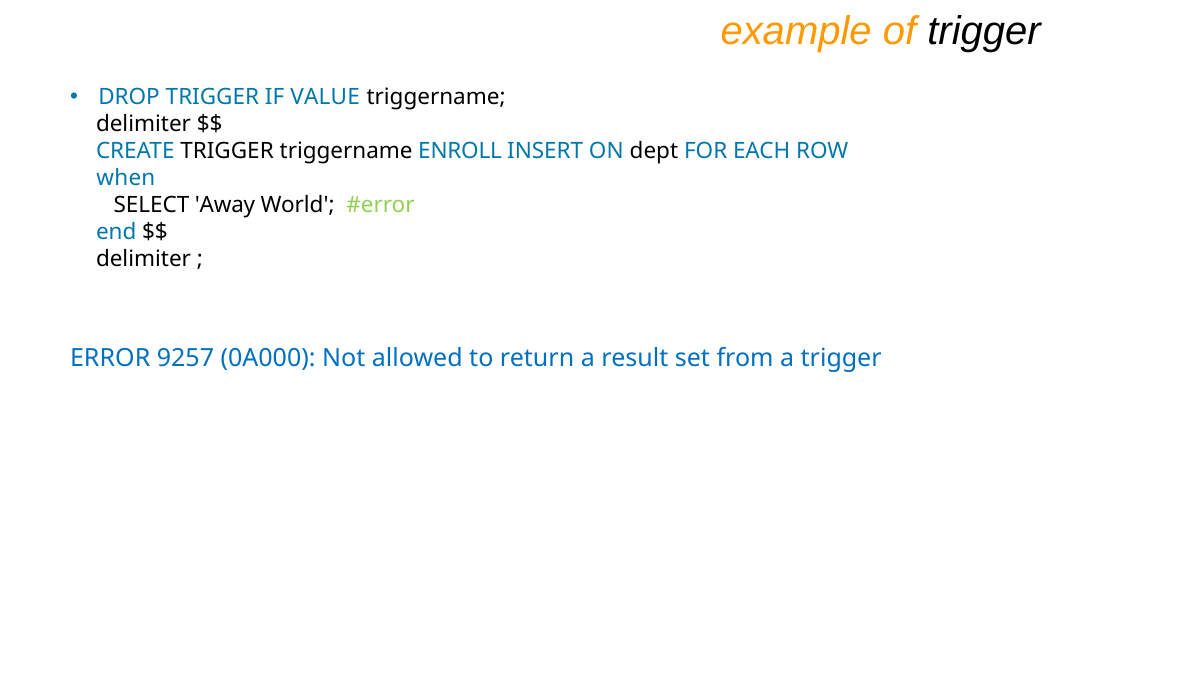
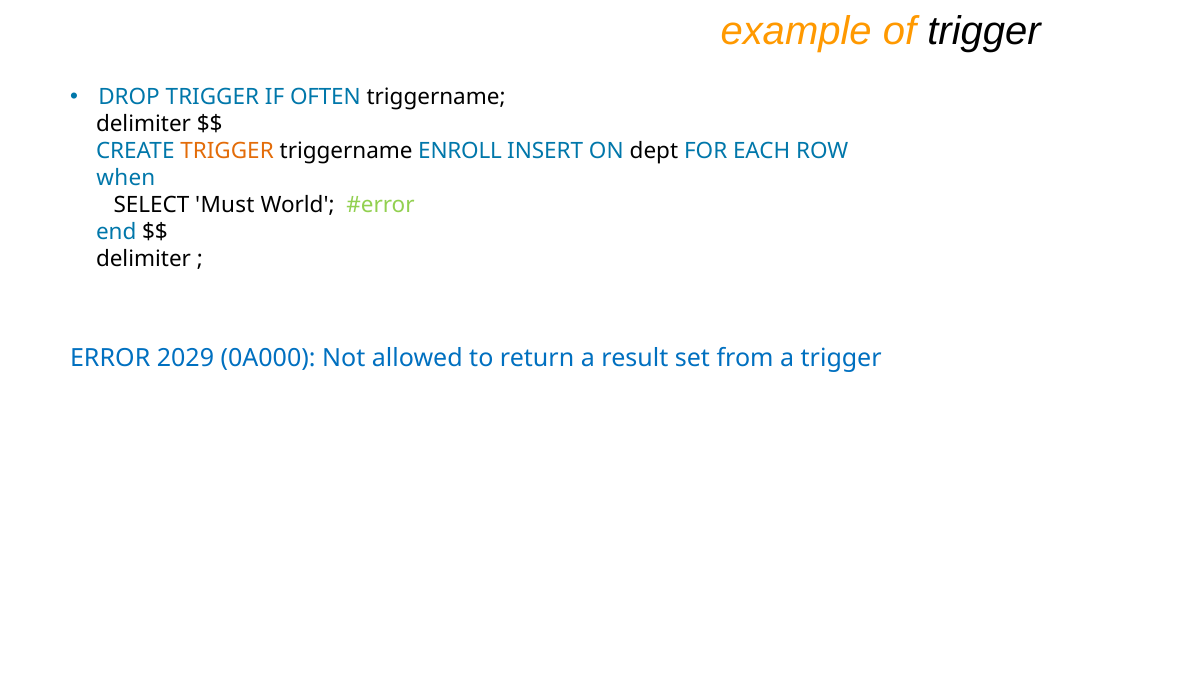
VALUE: VALUE -> OFTEN
TRIGGER at (227, 151) colour: black -> orange
Away: Away -> Must
9257: 9257 -> 2029
